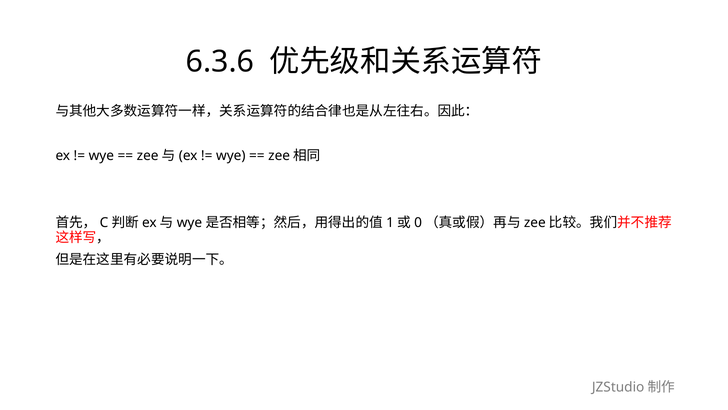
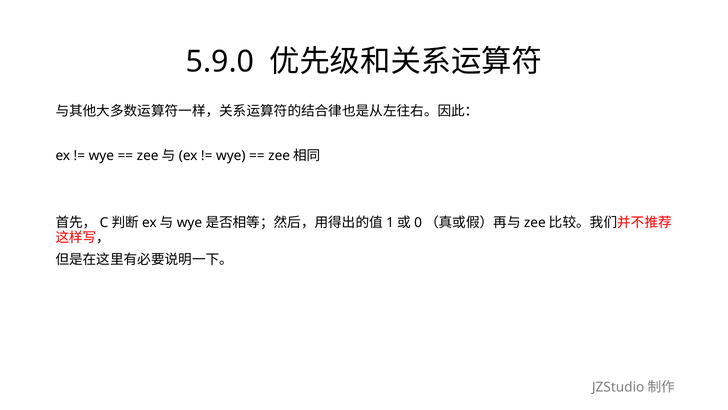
6.3.6: 6.3.6 -> 5.9.0
